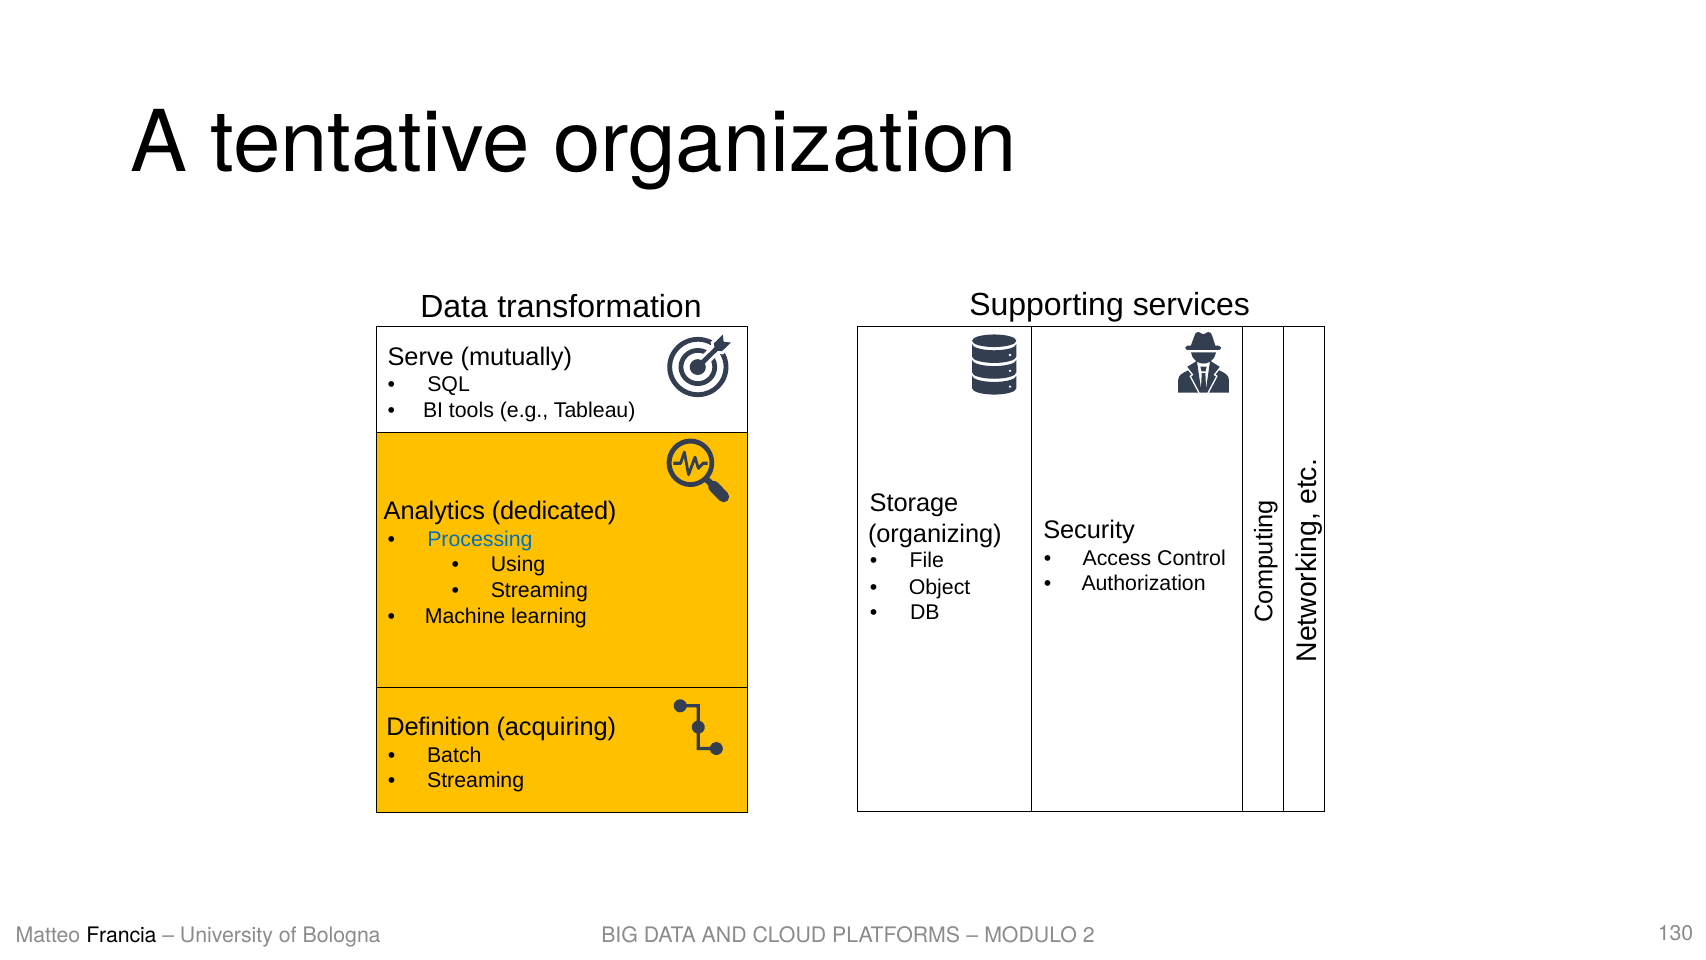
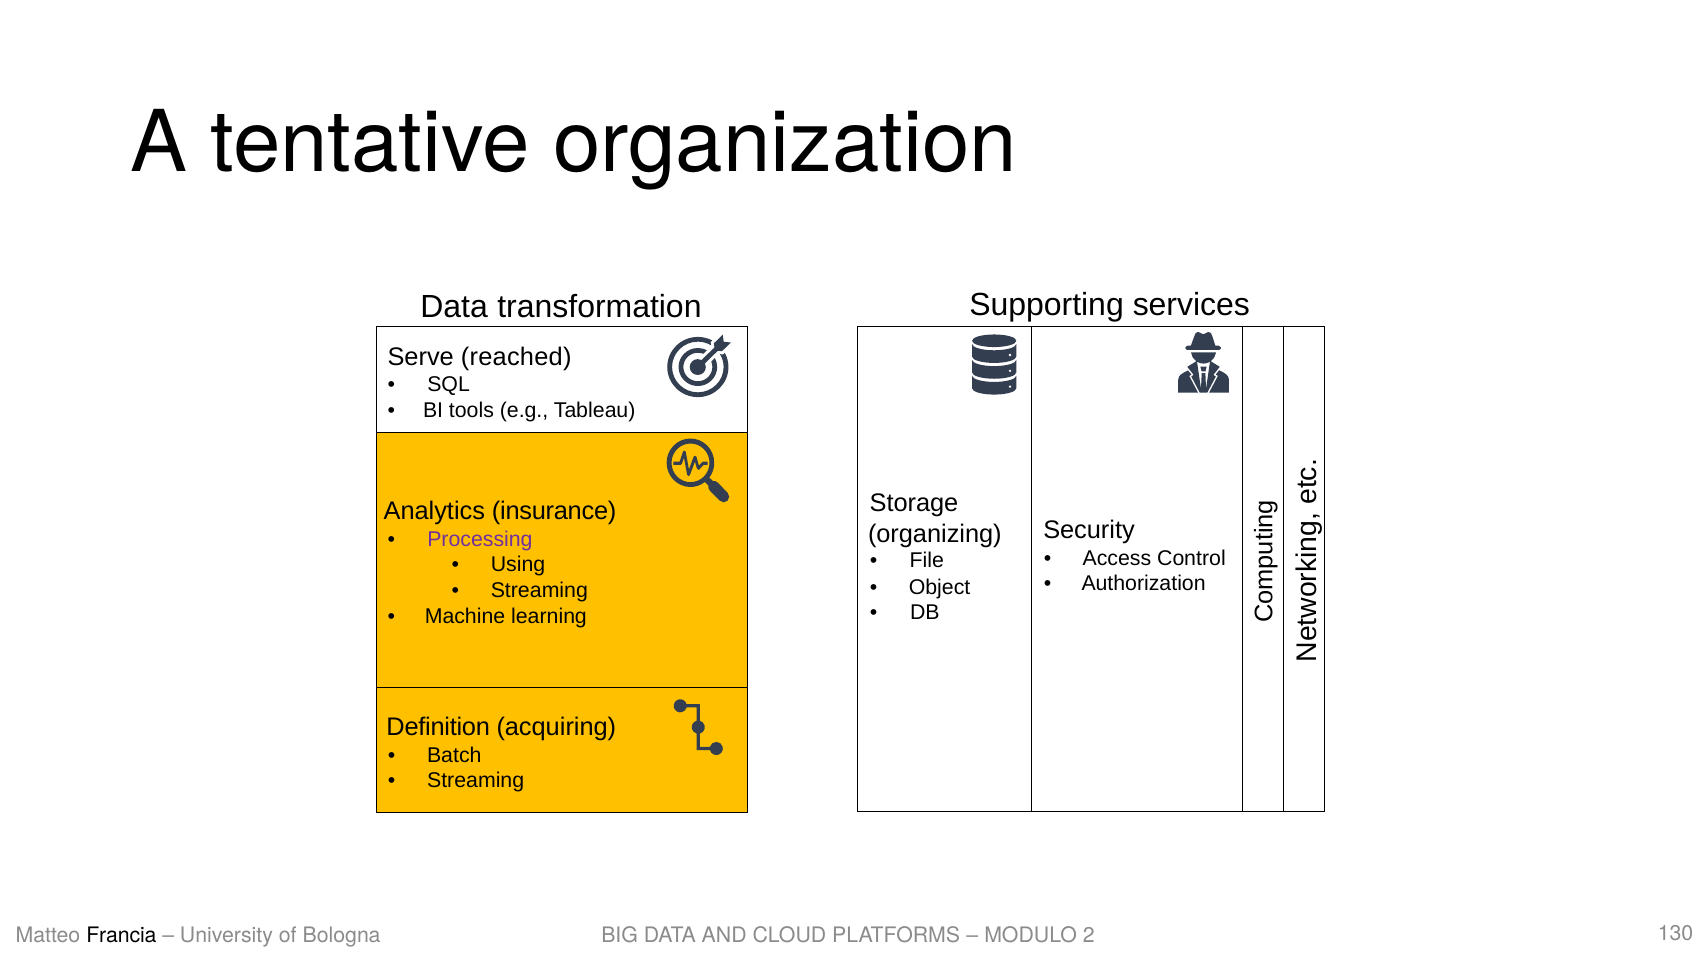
mutually: mutually -> reached
dedicated: dedicated -> insurance
Processing colour: blue -> purple
